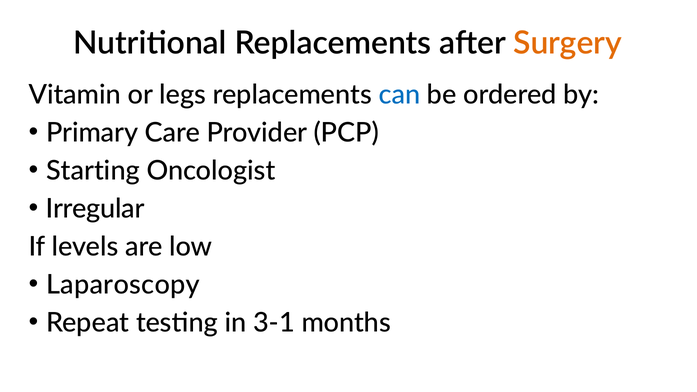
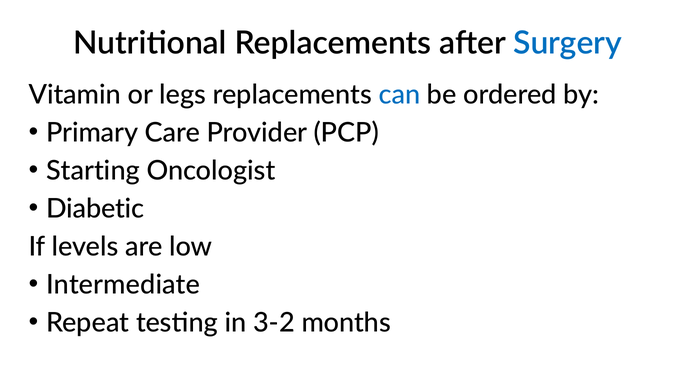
Surgery colour: orange -> blue
Irregular: Irregular -> Diabetic
Laparoscopy: Laparoscopy -> Intermediate
3-1: 3-1 -> 3-2
